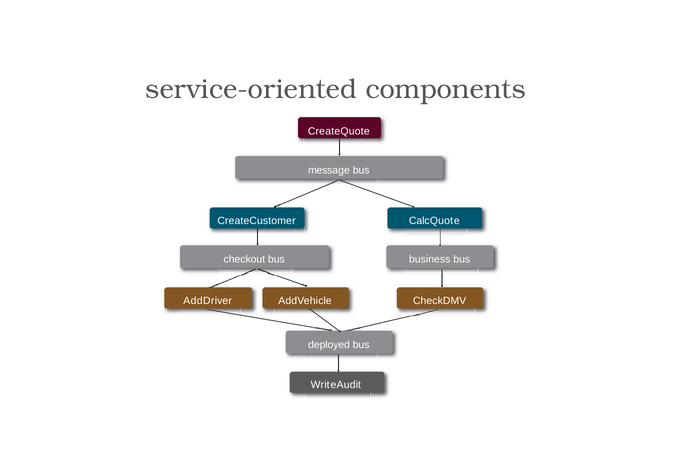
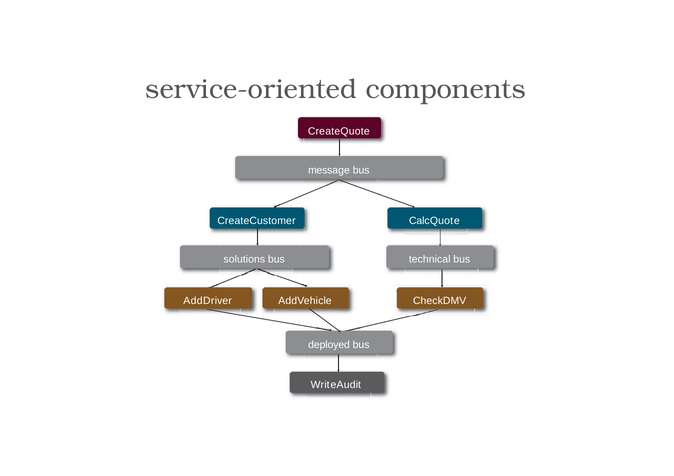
checkout: checkout -> solutions
business: business -> technical
